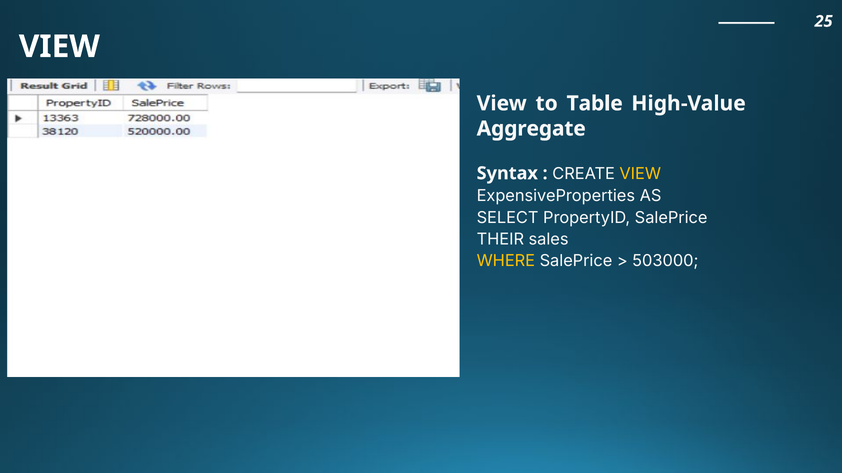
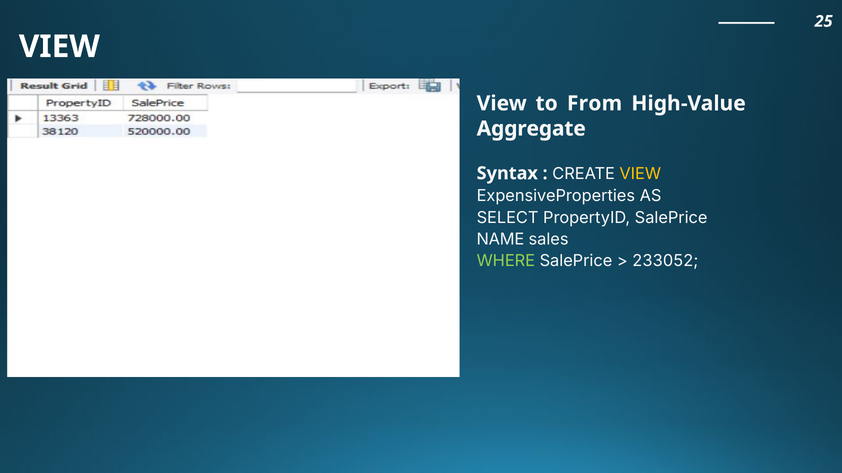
Table: Table -> From
THEIR: THEIR -> NAME
WHERE colour: yellow -> light green
503000: 503000 -> 233052
